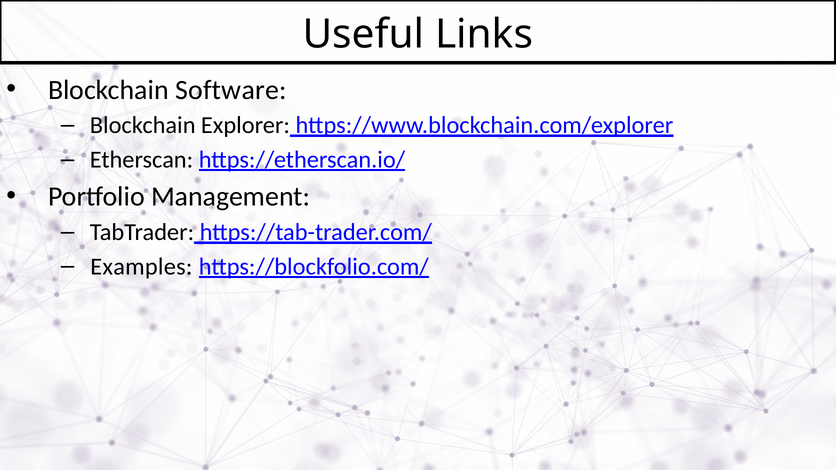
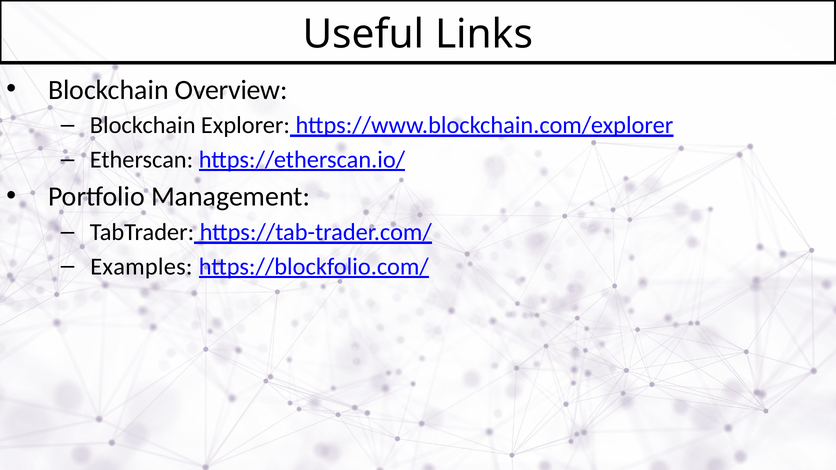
Software: Software -> Overview
